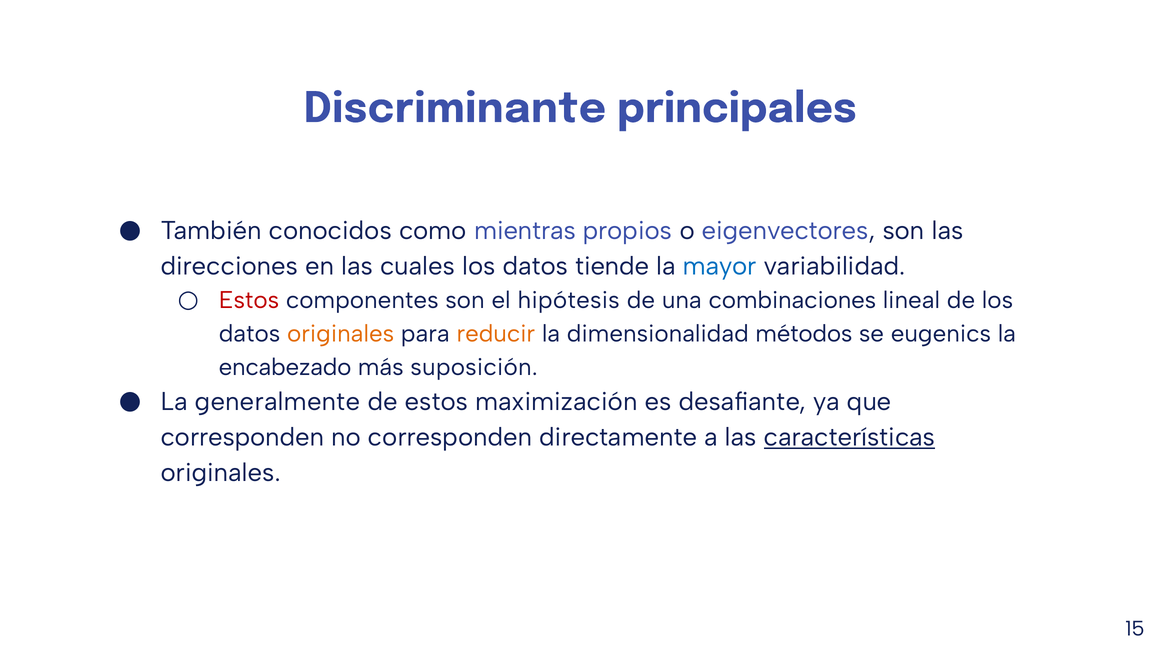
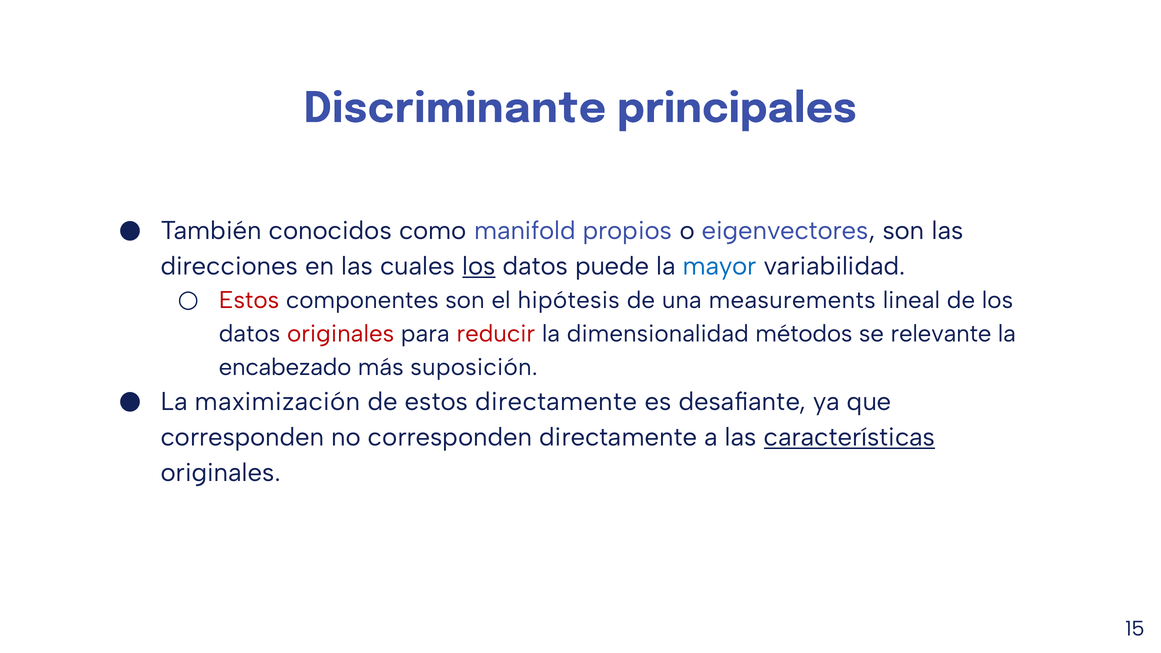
mientras: mientras -> manifold
los at (479, 266) underline: none -> present
tiende: tiende -> puede
combinaciones: combinaciones -> measurements
originales at (341, 334) colour: orange -> red
reducir colour: orange -> red
eugenics: eugenics -> relevante
generalmente: generalmente -> maximización
estos maximización: maximización -> directamente
